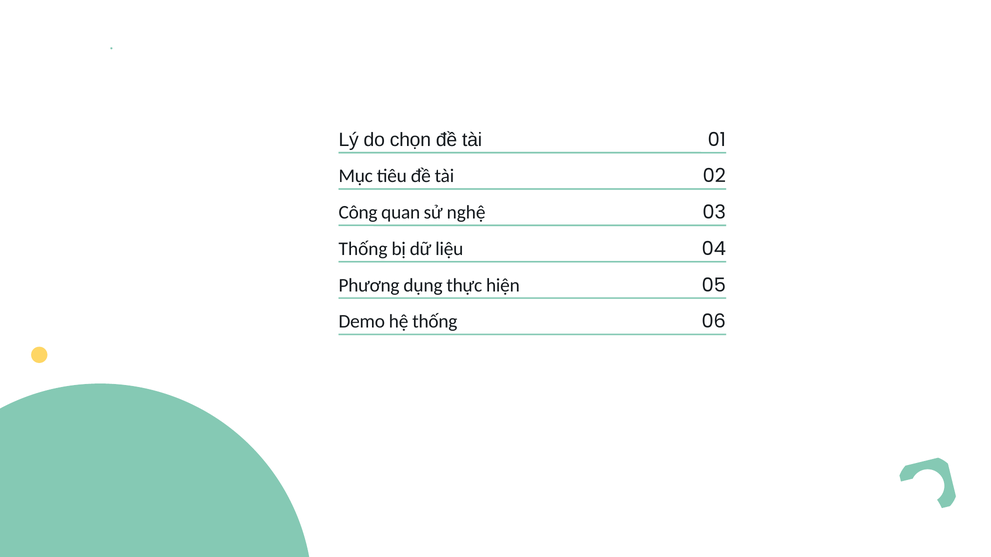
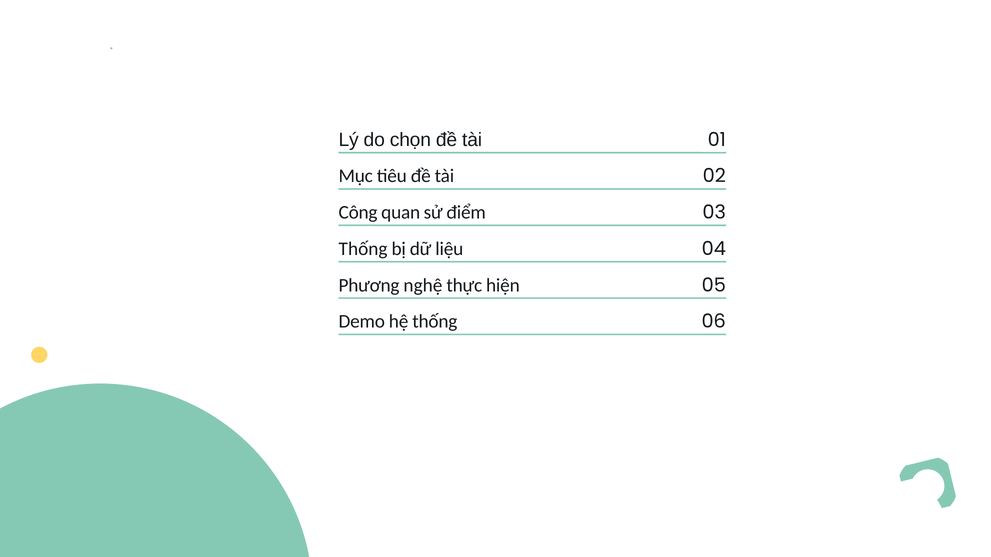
nghệ: nghệ -> điểm
dụng: dụng -> nghệ
